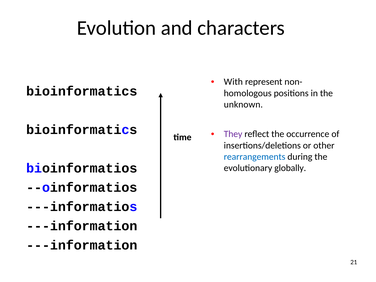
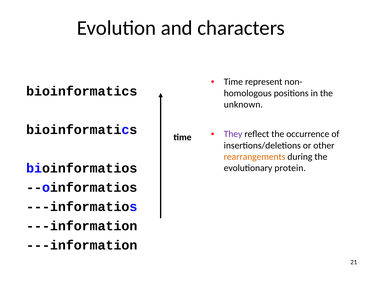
With at (233, 82): With -> Time
rearrangements colour: blue -> orange
globally: globally -> protein
